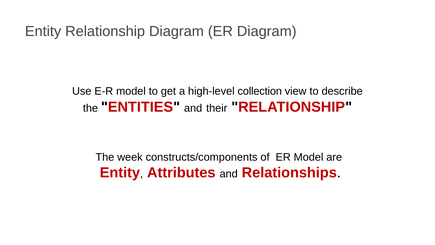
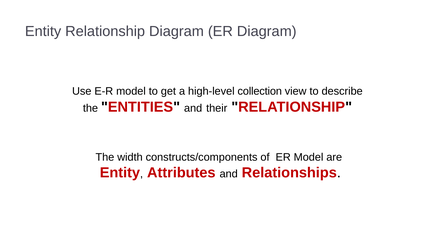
week: week -> width
